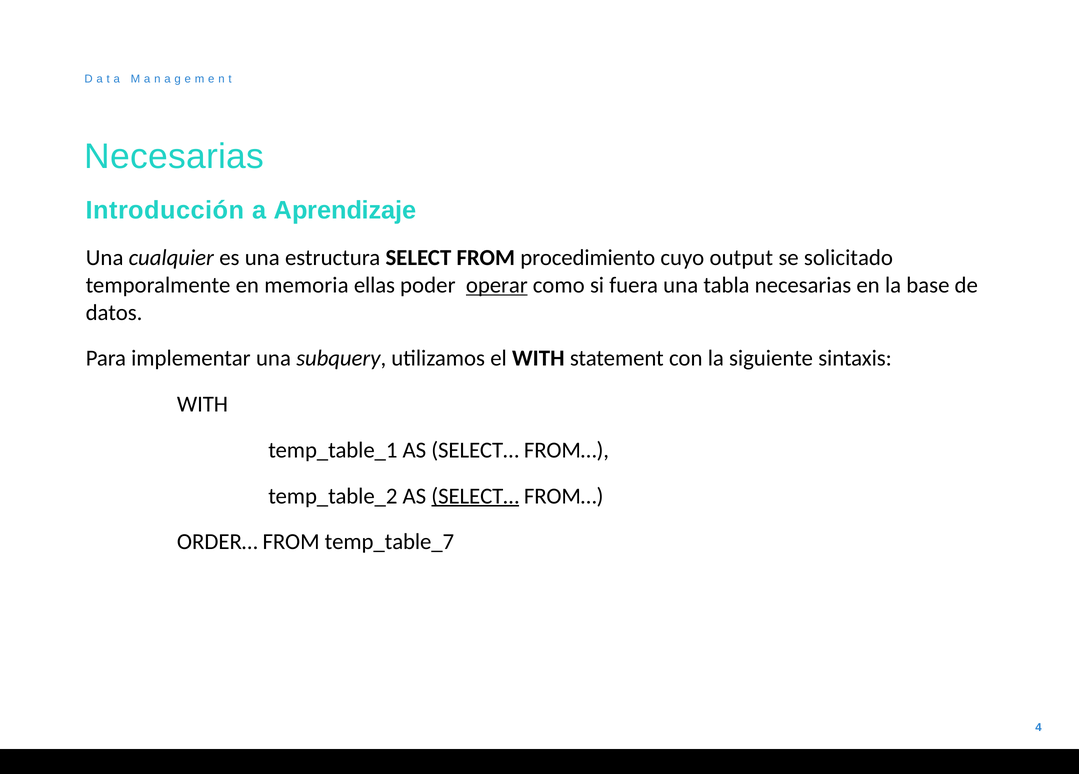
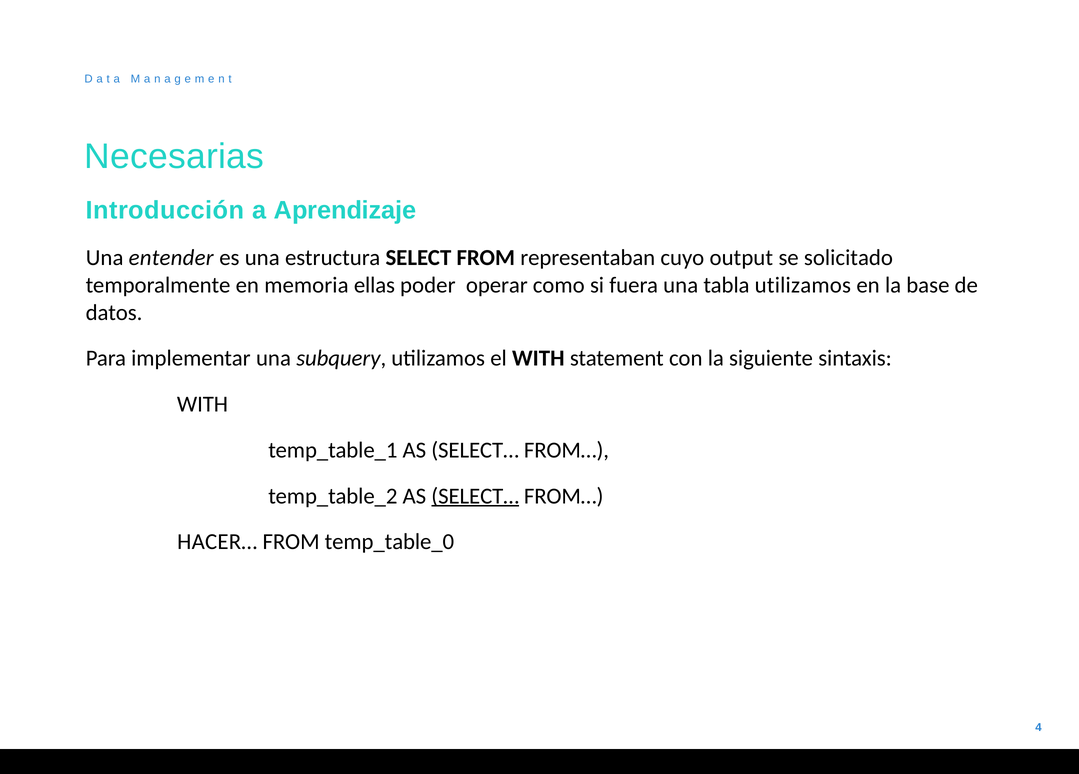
cualquier: cualquier -> entender
procedimiento: procedimiento -> representaban
operar underline: present -> none
tabla necesarias: necesarias -> utilizamos
ORDER…: ORDER… -> HACER…
temp_table_7: temp_table_7 -> temp_table_0
